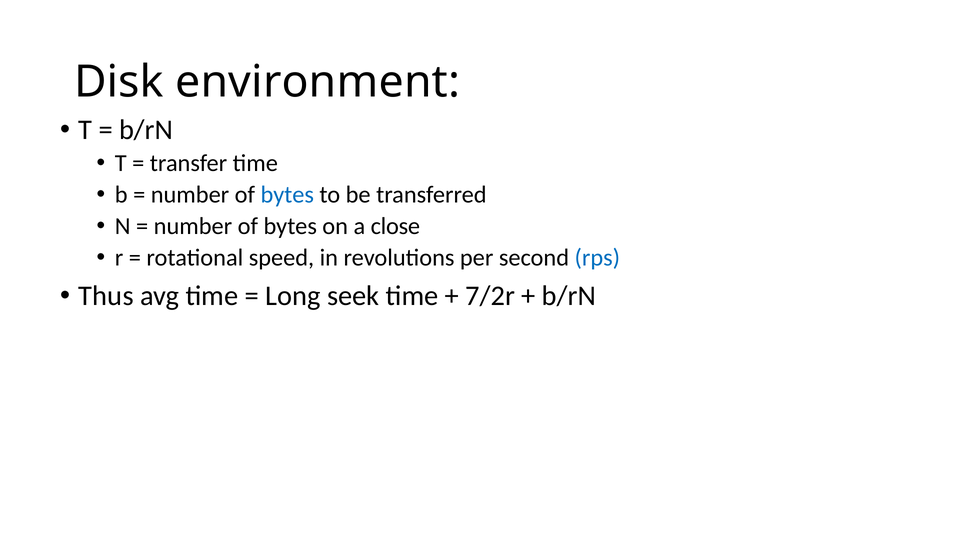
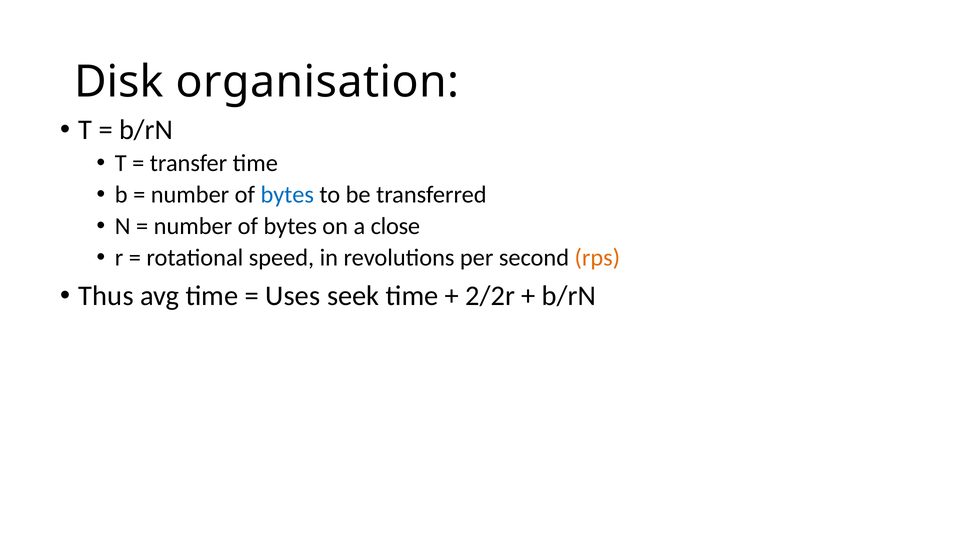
environment: environment -> organisation
rps colour: blue -> orange
Long: Long -> Uses
7/2r: 7/2r -> 2/2r
